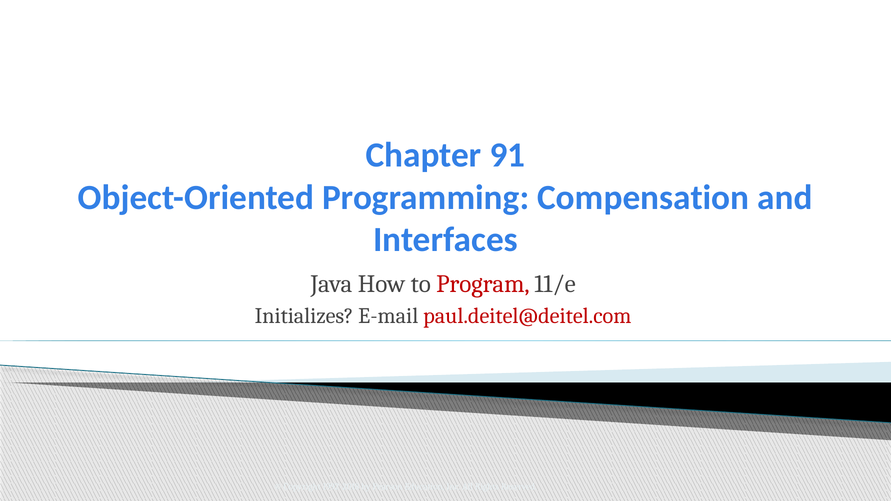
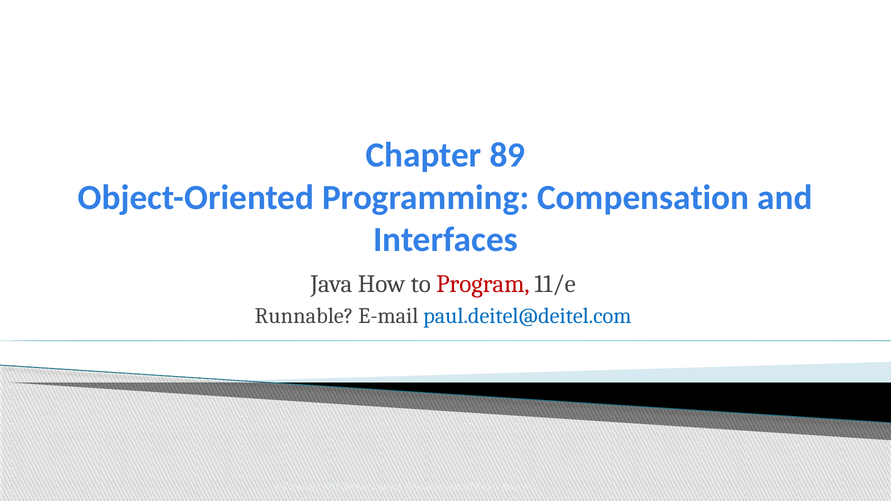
91: 91 -> 89
Initializes: Initializes -> Runnable
paul.deitel@deitel.com colour: red -> blue
